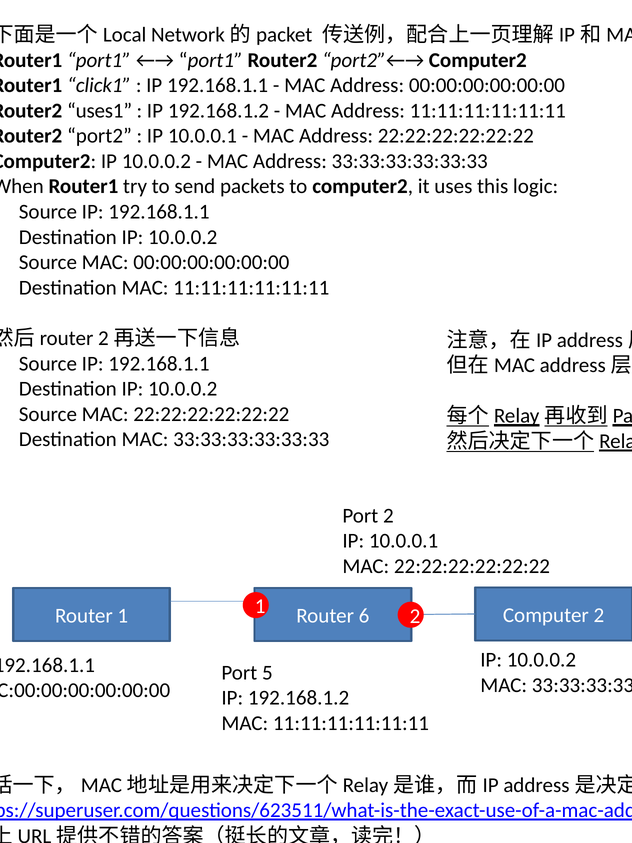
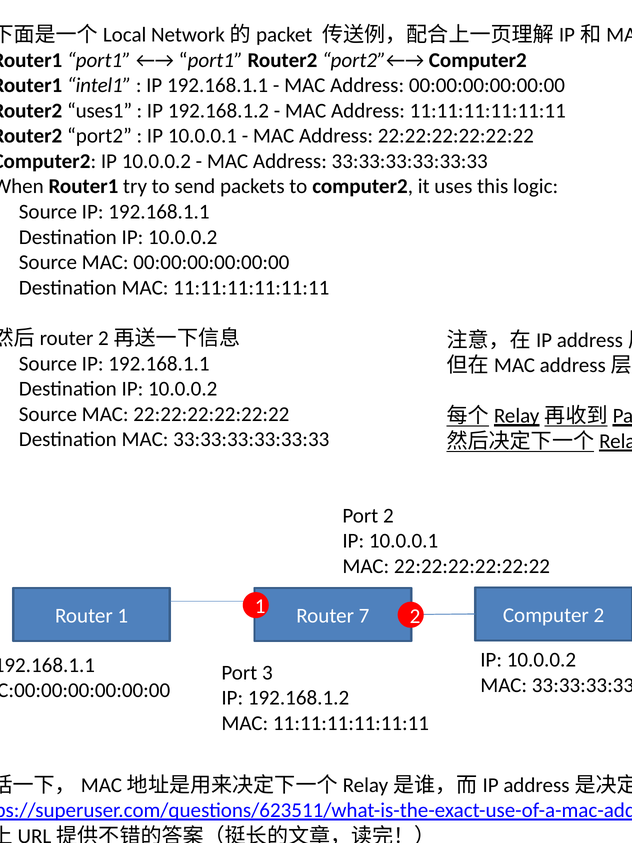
click1: click1 -> intel1
6: 6 -> 7
5: 5 -> 3
